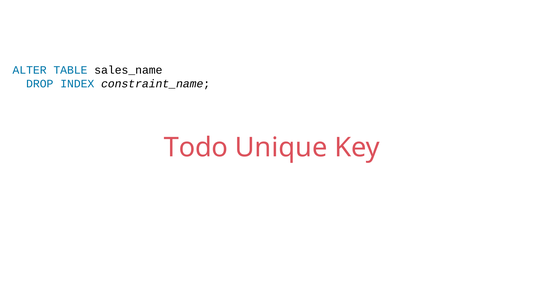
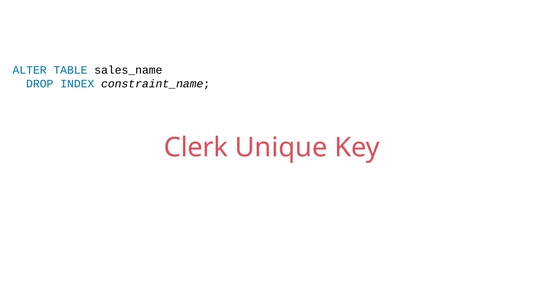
Todo: Todo -> Clerk
